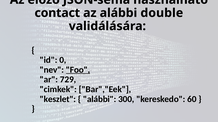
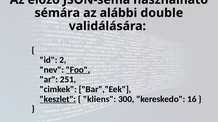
contact: contact -> sémára
0: 0 -> 2
729: 729 -> 251
keszlet underline: none -> present
alábbi at (100, 100): alábbi -> kliens
60: 60 -> 16
